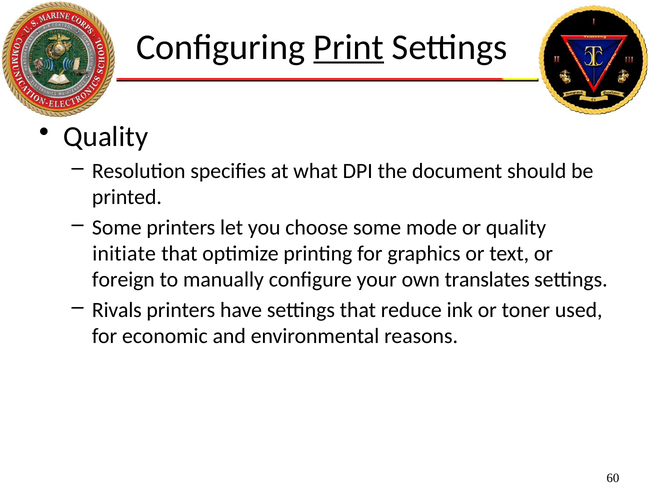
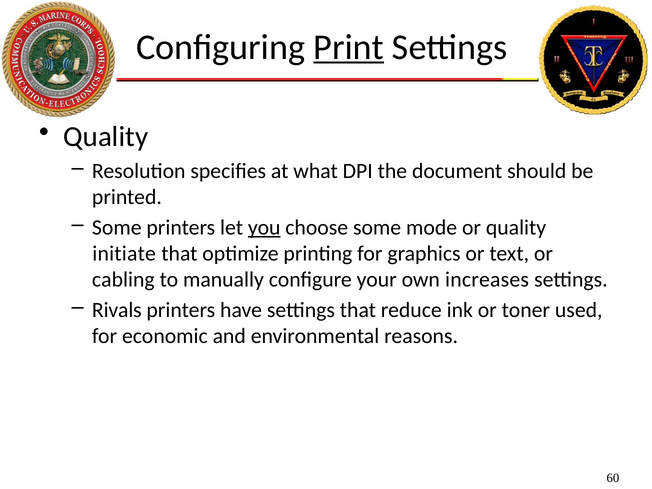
you underline: none -> present
foreign: foreign -> cabling
translates: translates -> increases
